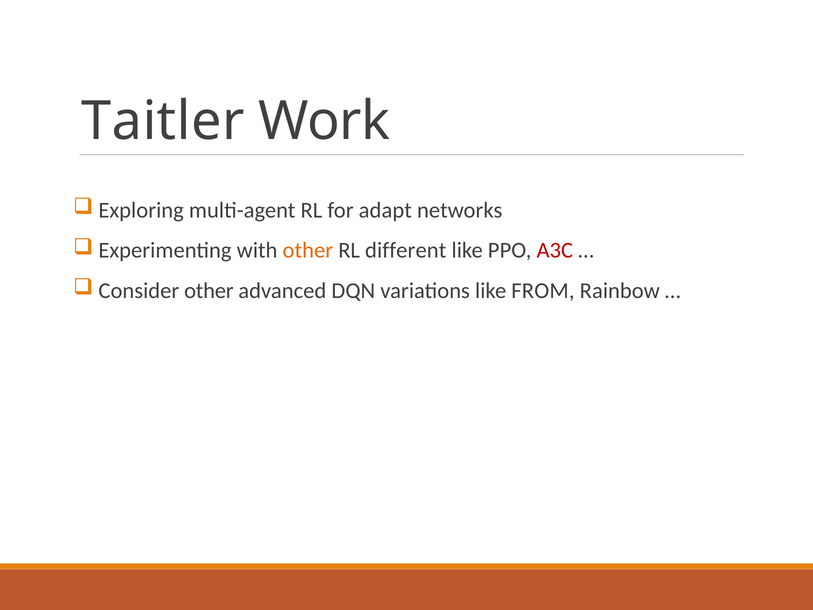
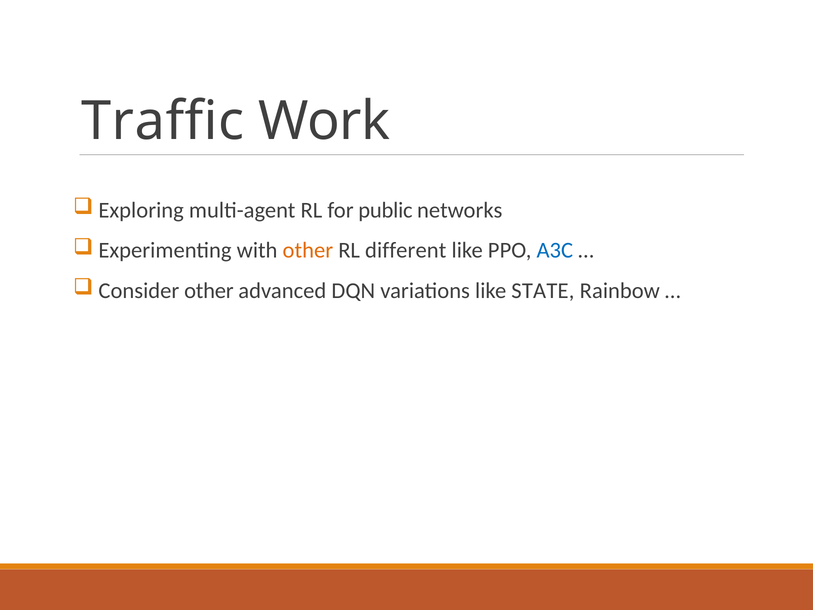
Taitler: Taitler -> Traffic
adapt: adapt -> public
A3C colour: red -> blue
FROM: FROM -> STATE
